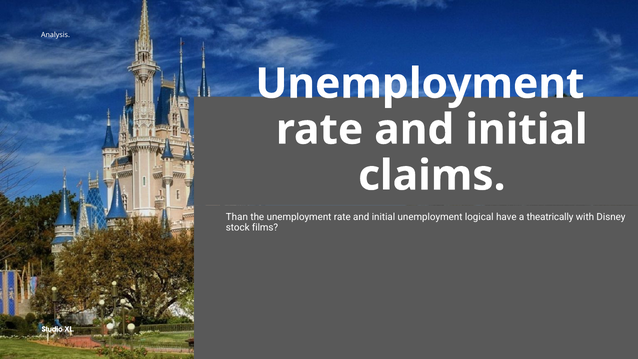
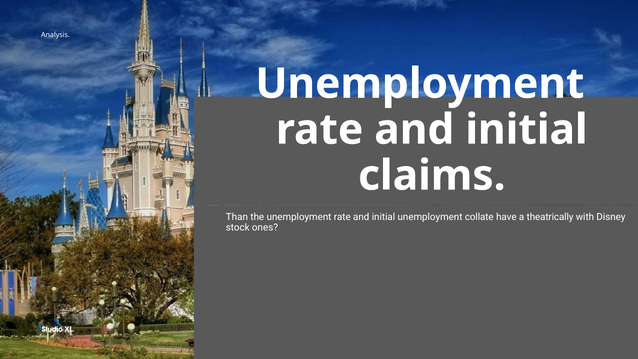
logical: logical -> collate
films: films -> ones
